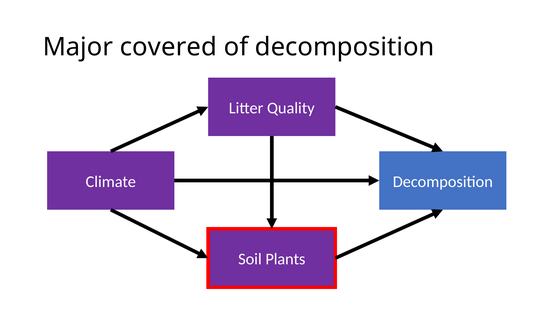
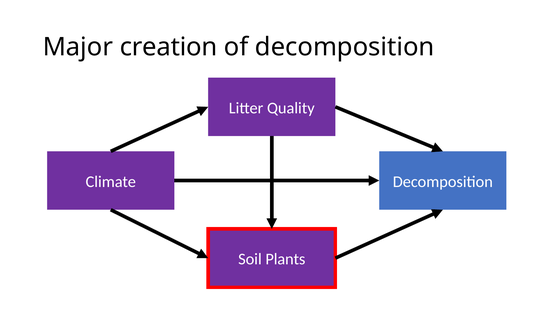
covered: covered -> creation
